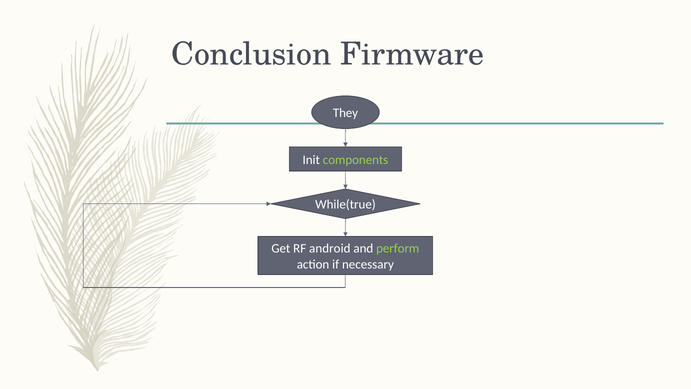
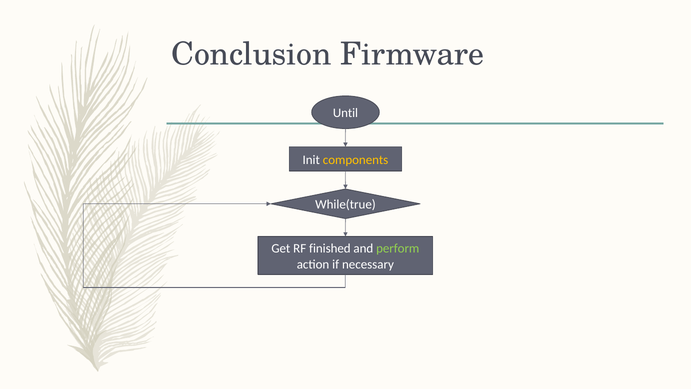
They: They -> Until
components colour: light green -> yellow
android: android -> finished
